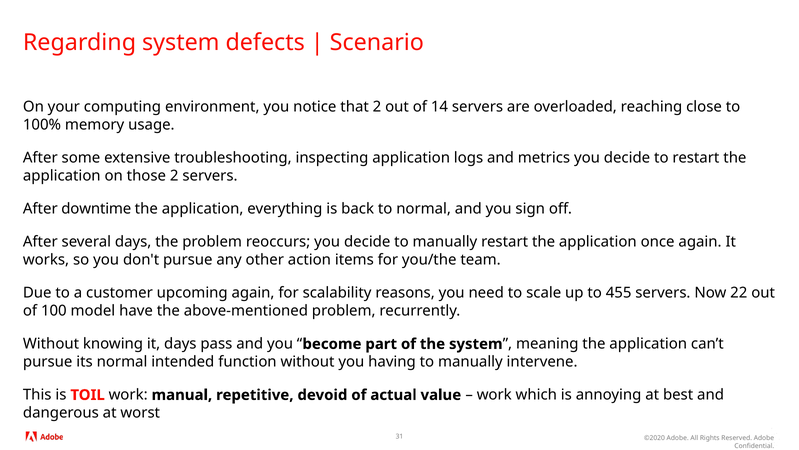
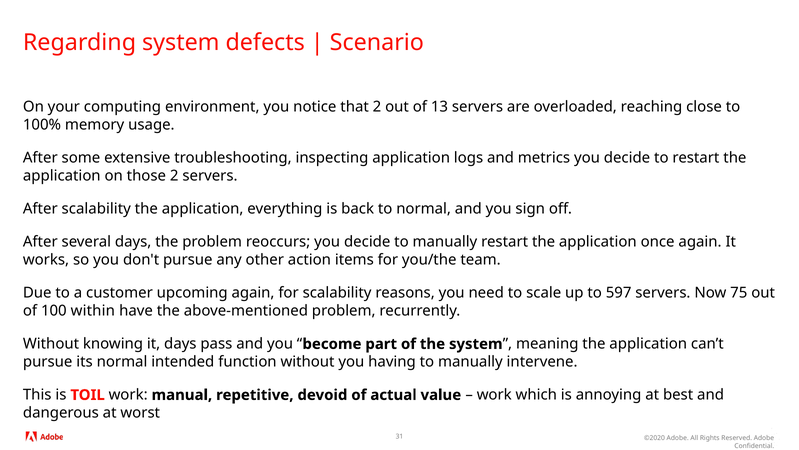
14: 14 -> 13
After downtime: downtime -> scalability
455: 455 -> 597
22: 22 -> 75
model: model -> within
